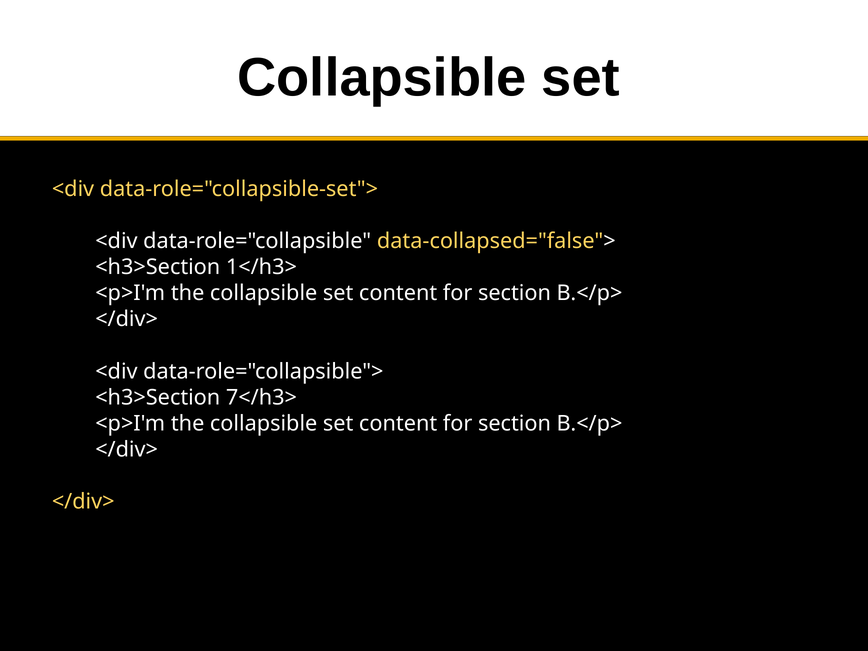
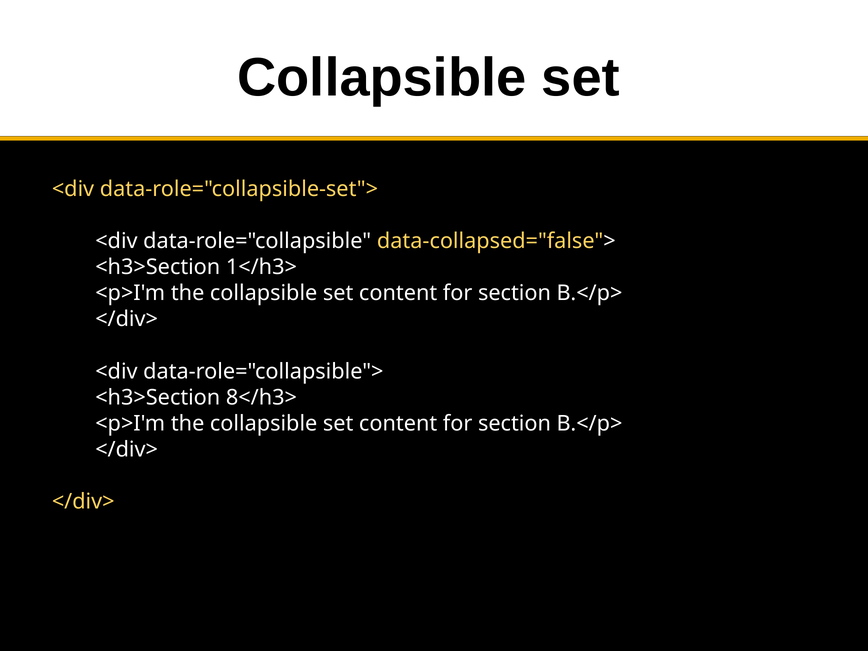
7</h3>: 7</h3> -> 8</h3>
